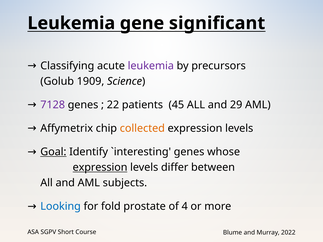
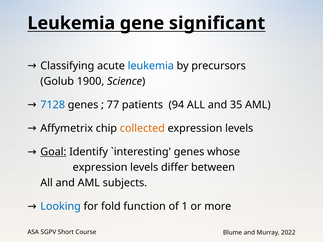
leukemia at (151, 66) colour: purple -> blue
1909: 1909 -> 1900
7128 colour: purple -> blue
22: 22 -> 77
45: 45 -> 94
29: 29 -> 35
expression at (100, 168) underline: present -> none
prostate: prostate -> function
4: 4 -> 1
